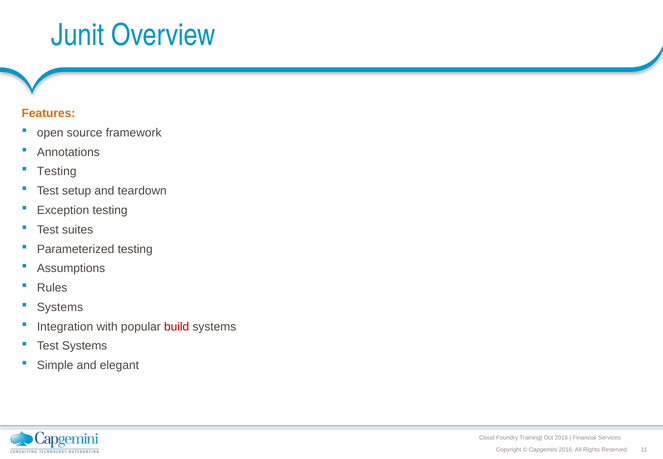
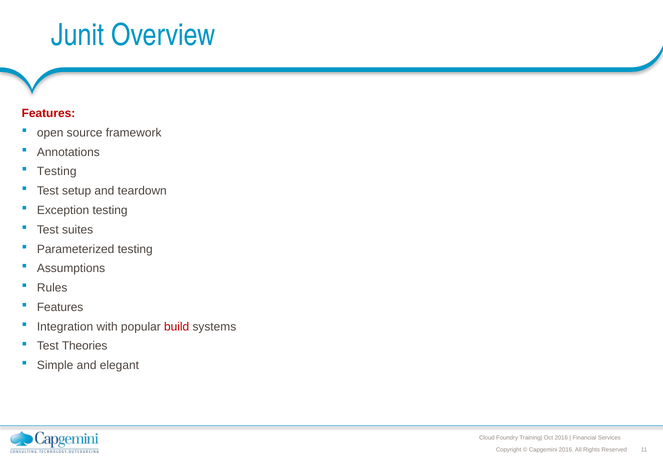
Features at (48, 113) colour: orange -> red
Systems at (60, 307): Systems -> Features
Test Systems: Systems -> Theories
